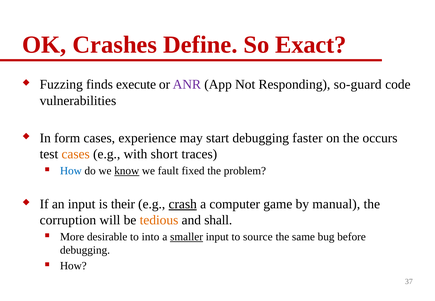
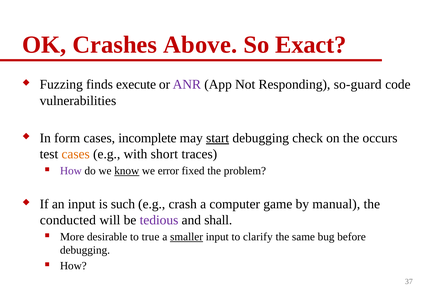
Define: Define -> Above
experience: experience -> incomplete
start underline: none -> present
faster: faster -> check
How at (71, 171) colour: blue -> purple
fault: fault -> error
their: their -> such
crash underline: present -> none
corruption: corruption -> conducted
tedious colour: orange -> purple
into: into -> true
source: source -> clarify
